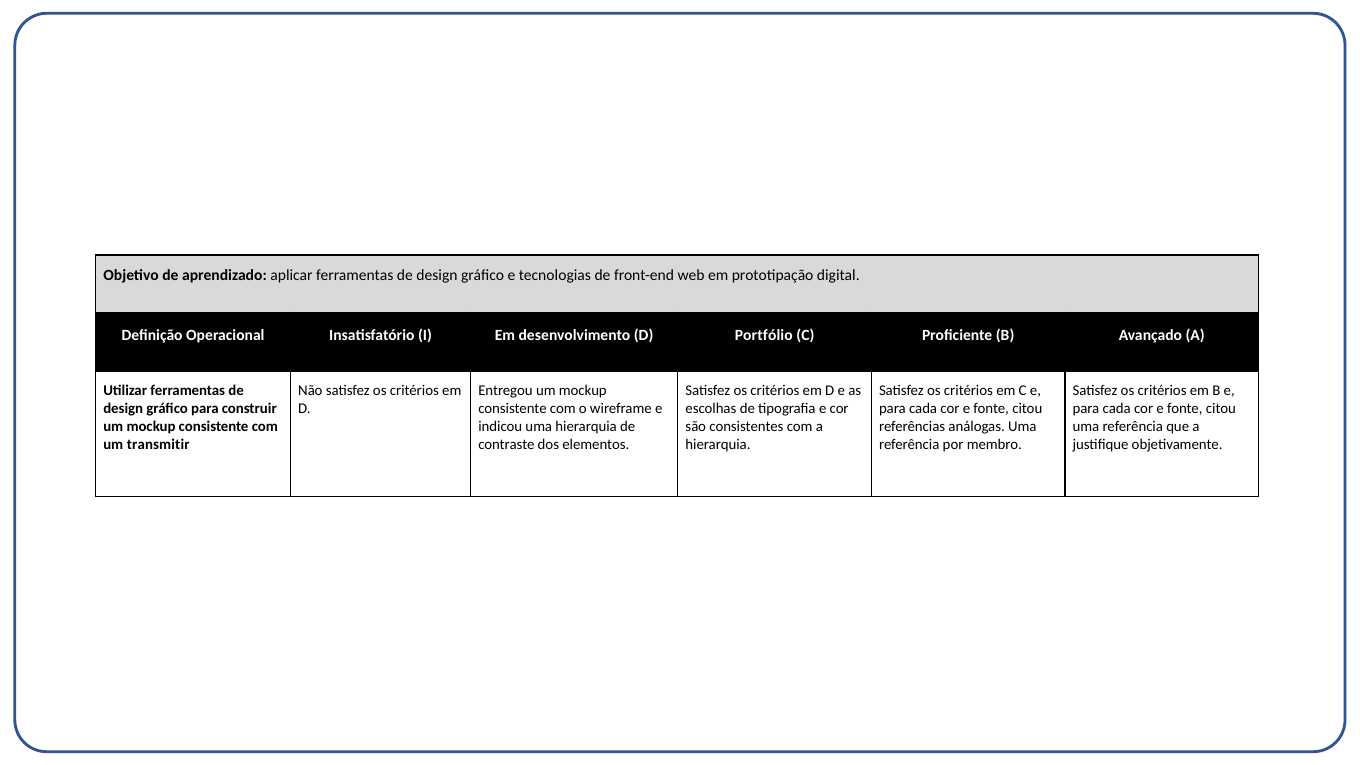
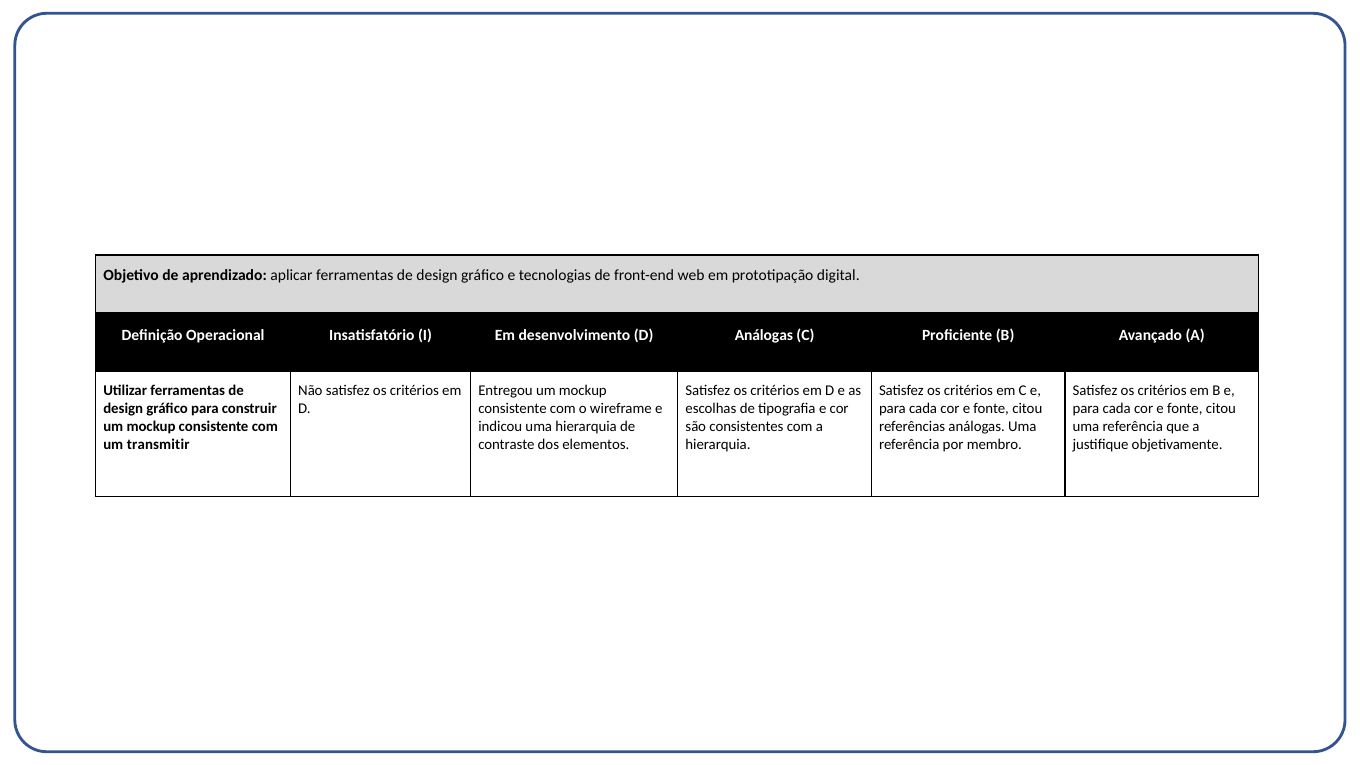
D Portfólio: Portfólio -> Análogas
